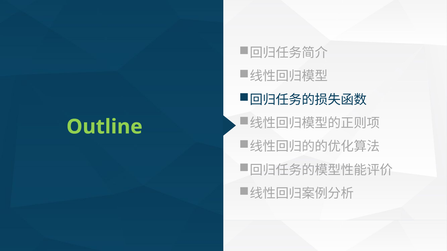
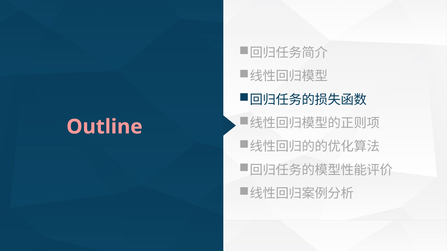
Outline colour: light green -> pink
